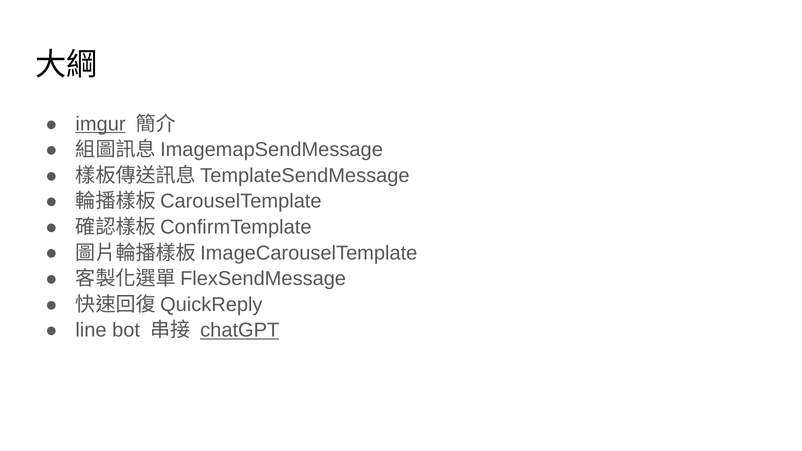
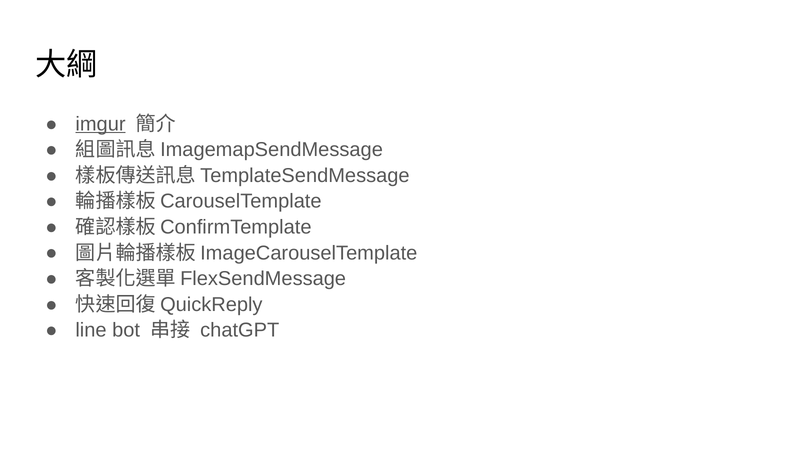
chatGPT underline: present -> none
